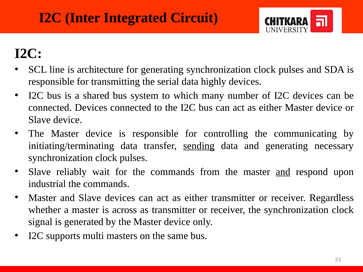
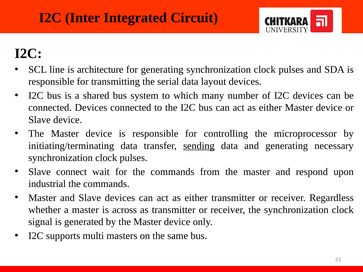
highly: highly -> layout
communicating: communicating -> microprocessor
reliably: reliably -> connect
and at (283, 172) underline: present -> none
